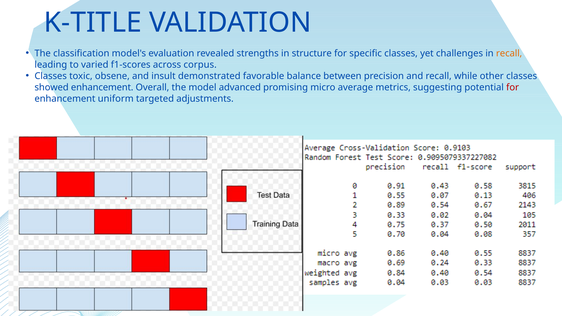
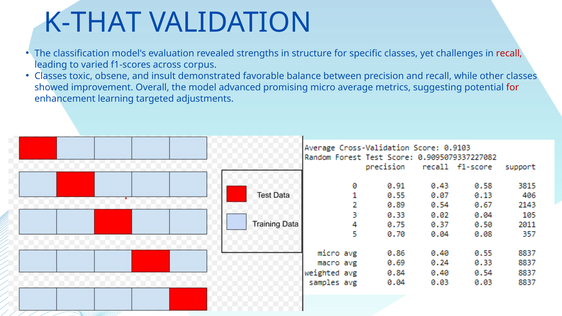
K-TITLE: K-TITLE -> K-THAT
recall at (509, 53) colour: orange -> red
showed enhancement: enhancement -> improvement
uniform: uniform -> learning
